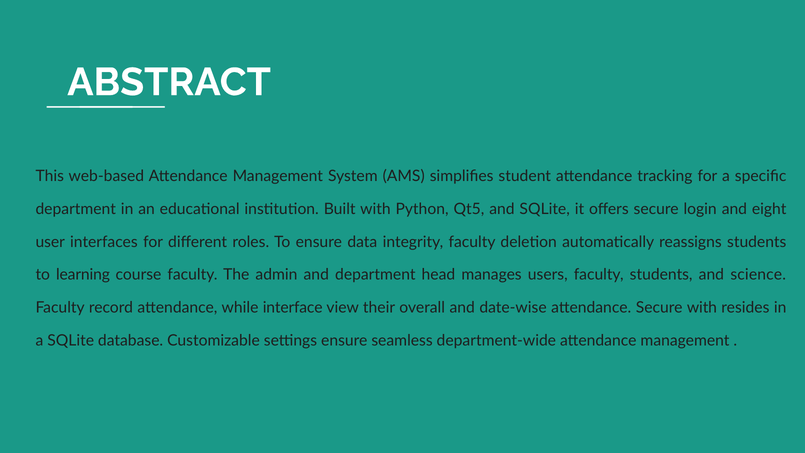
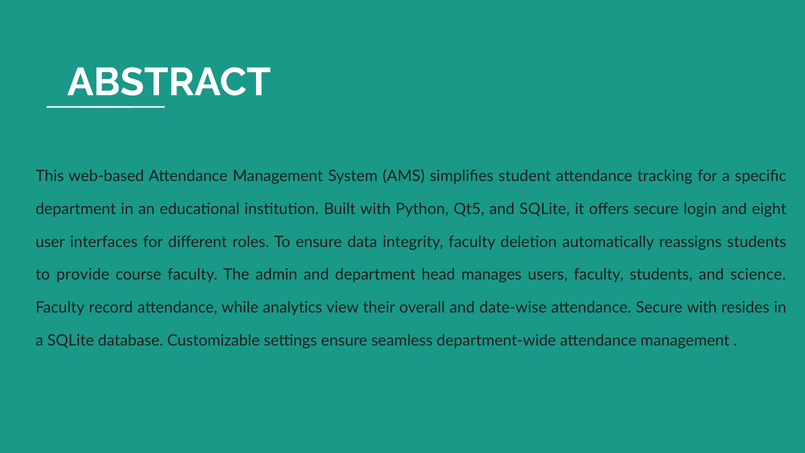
learning: learning -> provide
interface: interface -> analytics
